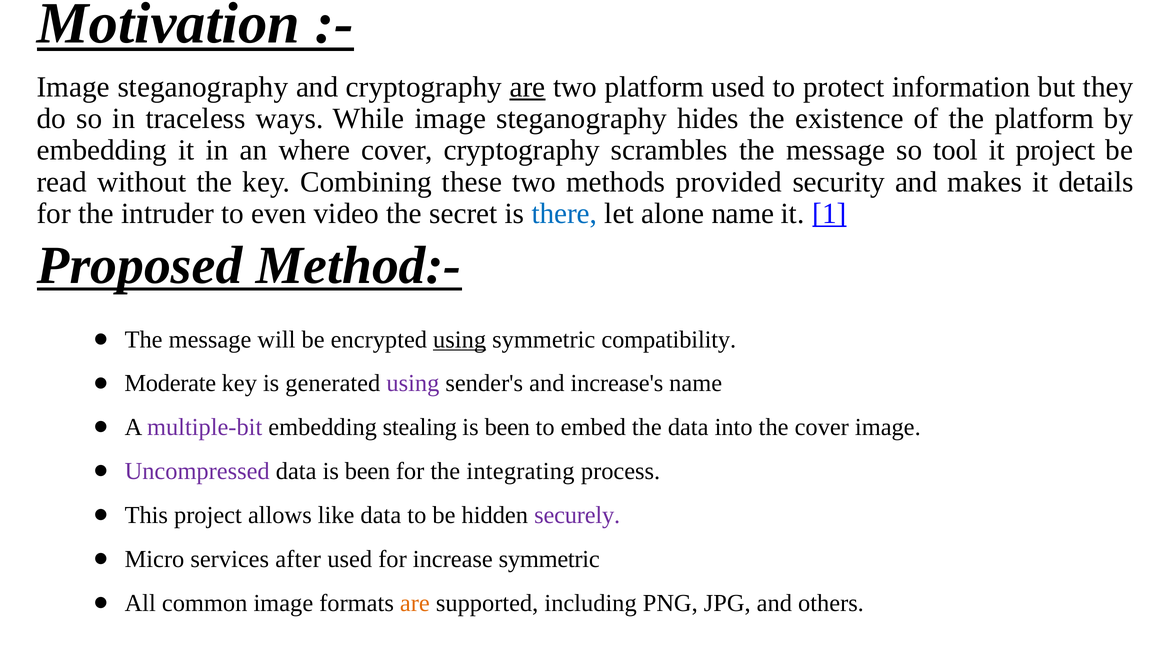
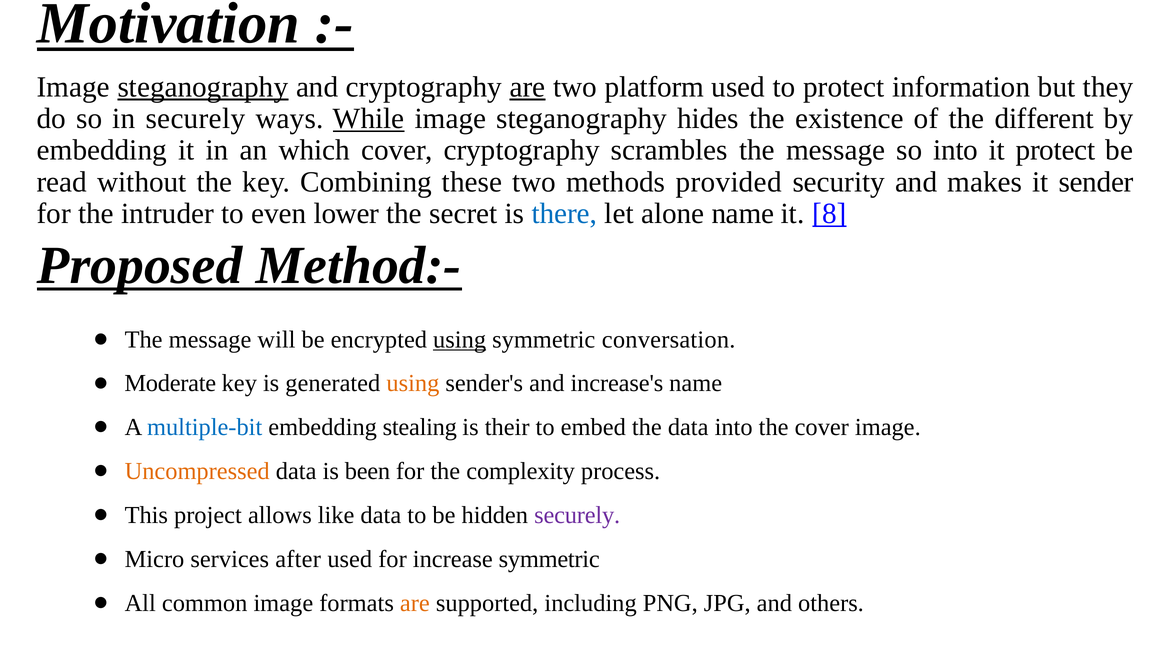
steganography at (203, 87) underline: none -> present
in traceless: traceless -> securely
While underline: none -> present
the platform: platform -> different
where: where -> which
so tool: tool -> into
it project: project -> protect
details: details -> sender
video: video -> lower
1: 1 -> 8
compatibility: compatibility -> conversation
using at (413, 383) colour: purple -> orange
multiple-bit colour: purple -> blue
been at (507, 427): been -> their
Uncompressed colour: purple -> orange
integrating: integrating -> complexity
